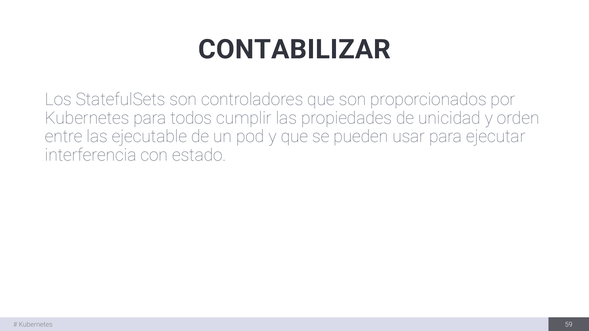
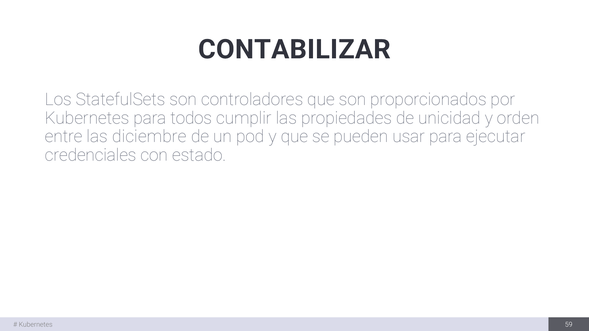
ejecutable: ejecutable -> diciembre
interferencia: interferencia -> credenciales
